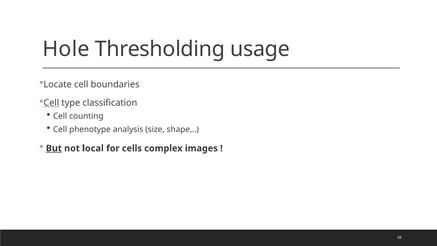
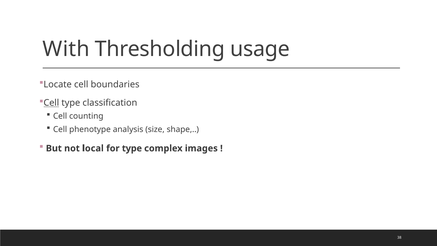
Hole: Hole -> With
But underline: present -> none
for cells: cells -> type
